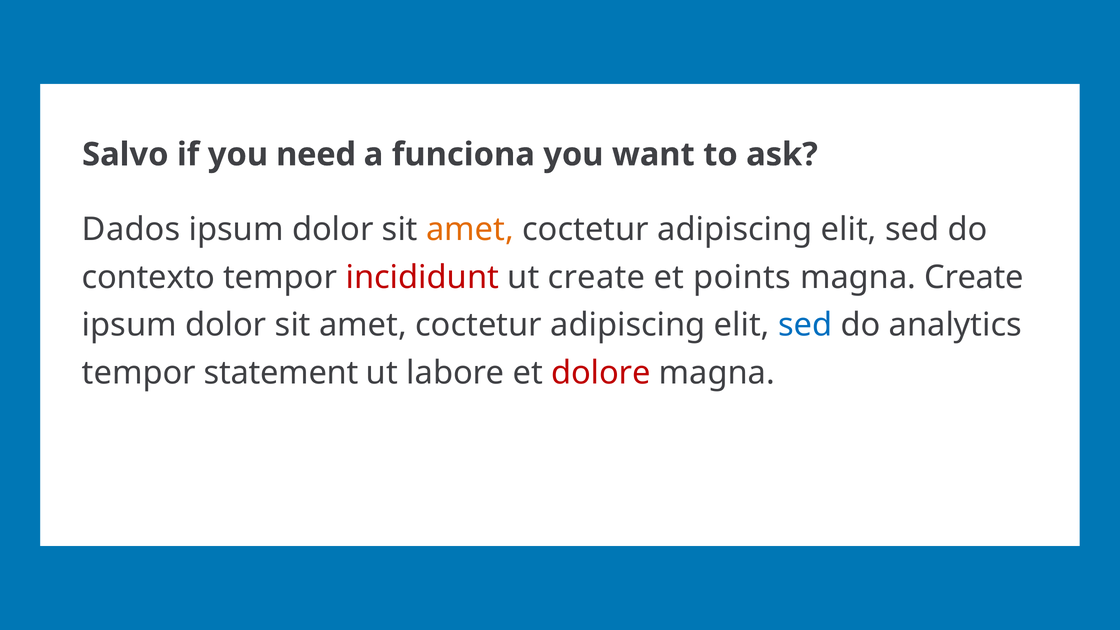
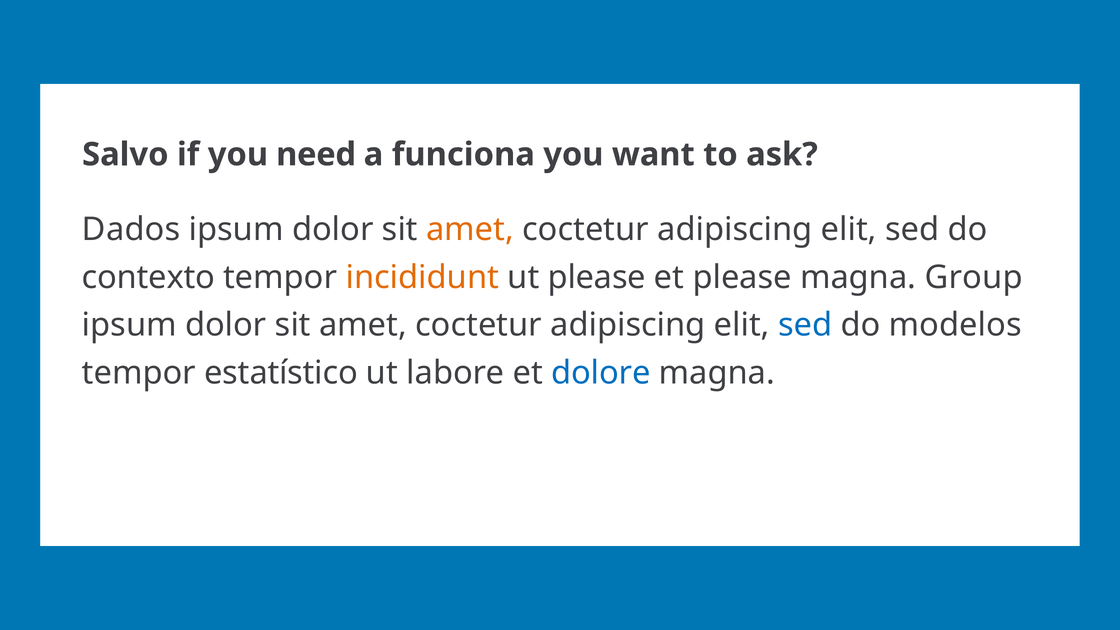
incididunt colour: red -> orange
ut create: create -> please
et points: points -> please
magna Create: Create -> Group
analytics: analytics -> modelos
statement: statement -> estatístico
dolore colour: red -> blue
